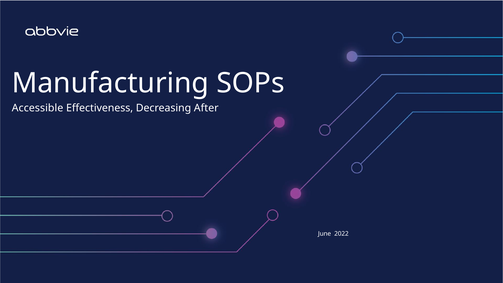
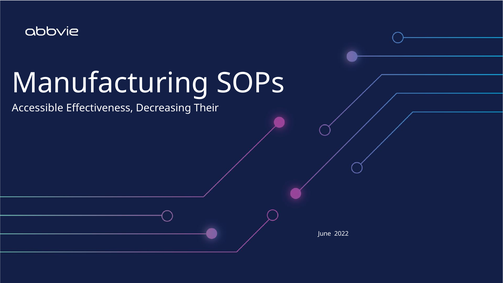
After: After -> Their
